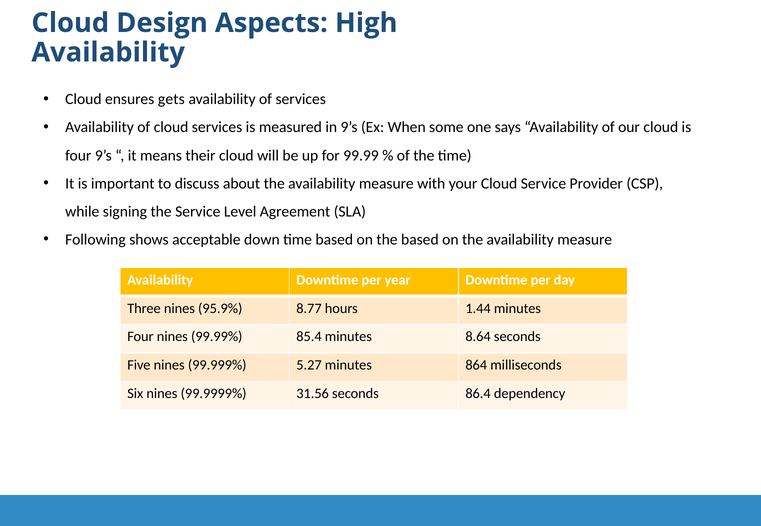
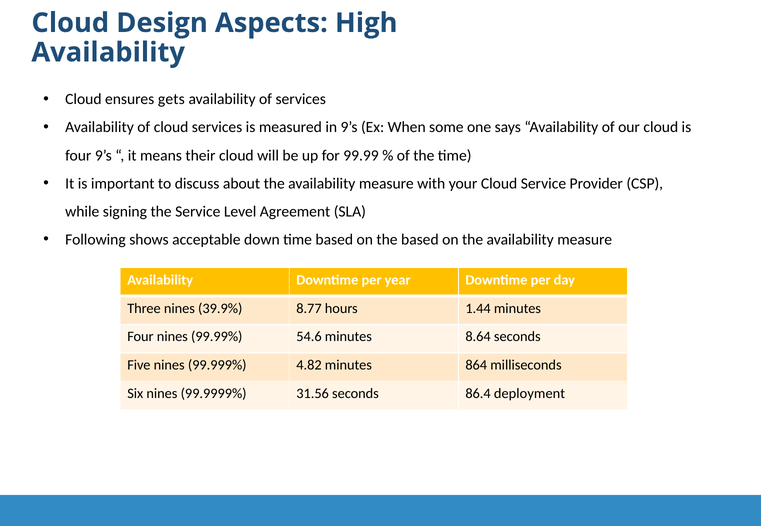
95.9%: 95.9% -> 39.9%
85.4: 85.4 -> 54.6
5.27: 5.27 -> 4.82
dependency: dependency -> deployment
